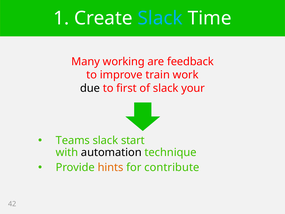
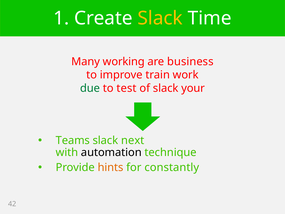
Slack at (160, 18) colour: light blue -> yellow
feedback: feedback -> business
due colour: black -> green
first: first -> test
start: start -> next
contribute: contribute -> constantly
